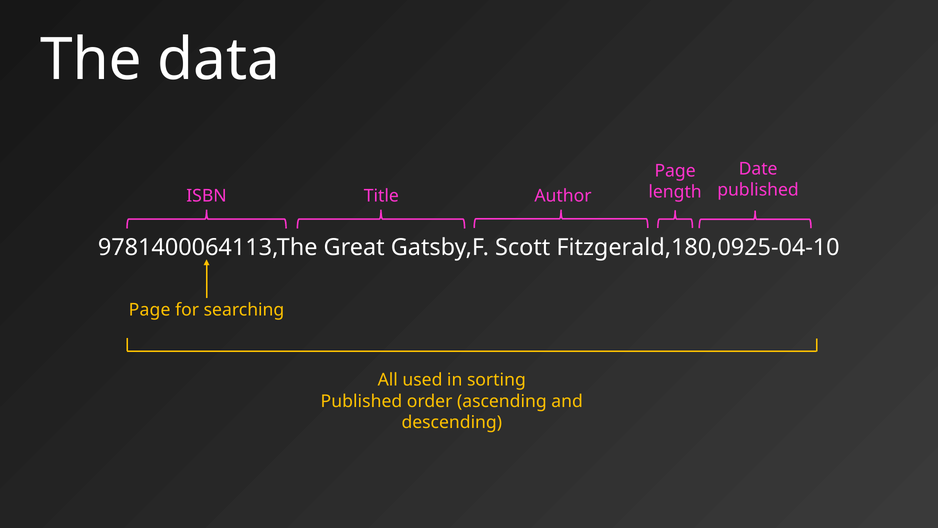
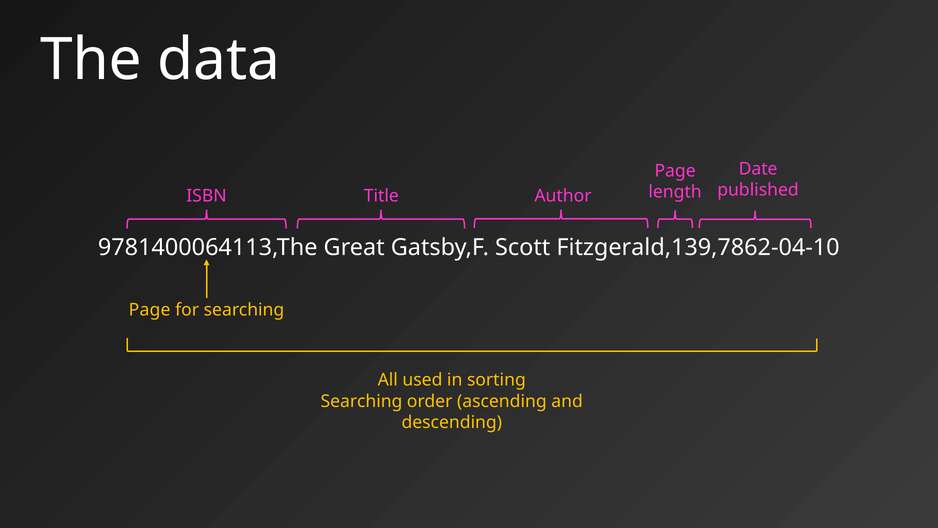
Fitzgerald,180,0925-04-10: Fitzgerald,180,0925-04-10 -> Fitzgerald,139,7862-04-10
Published at (361, 401): Published -> Searching
